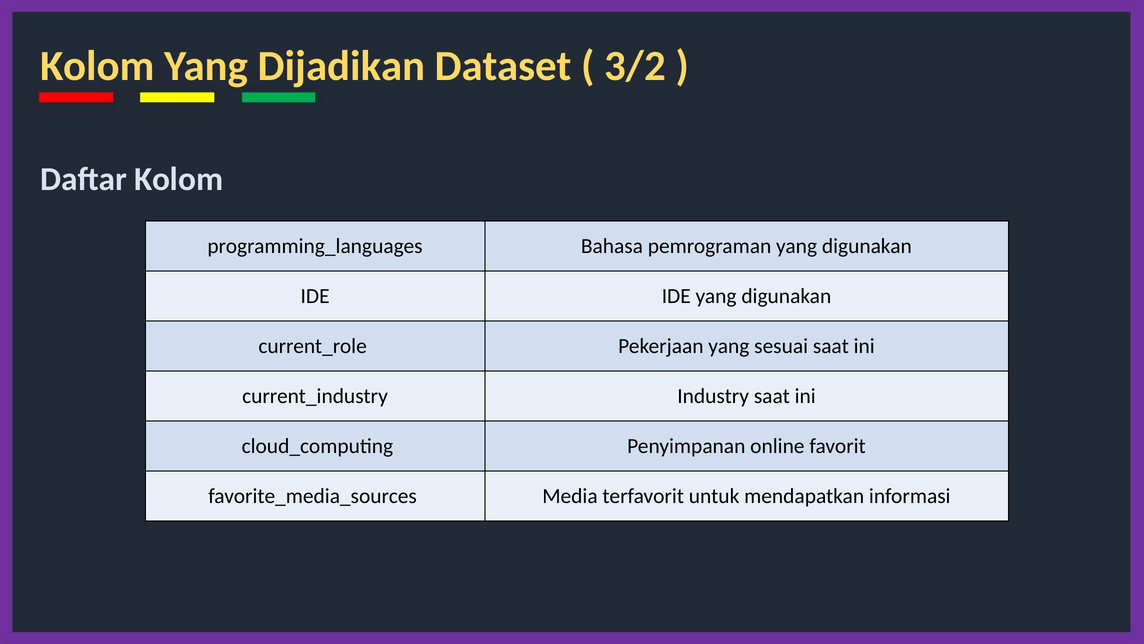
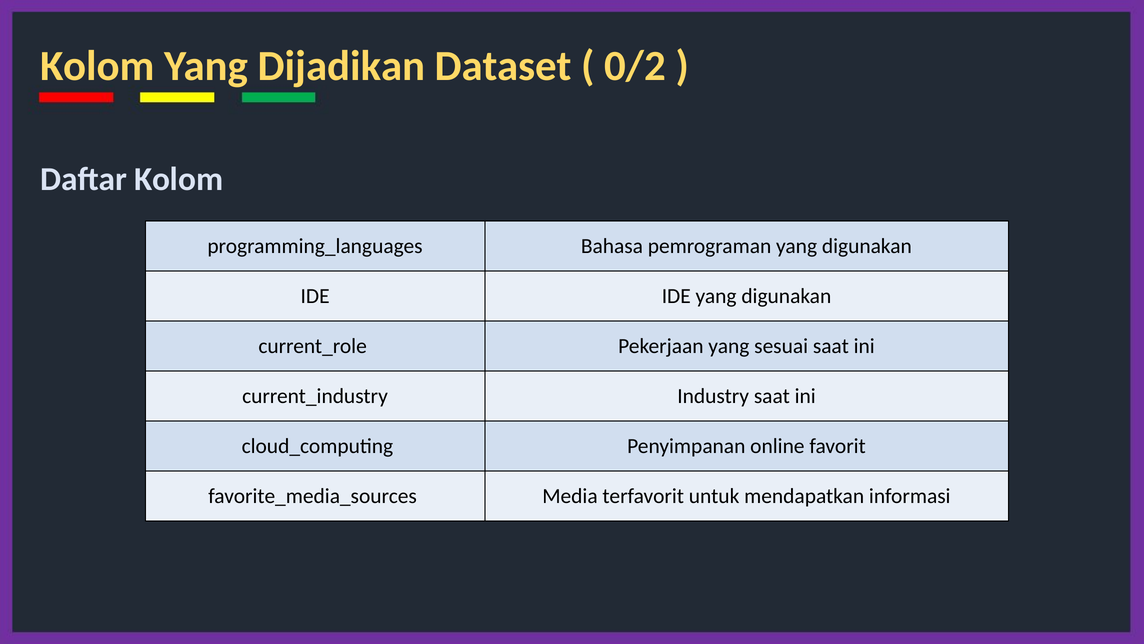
3/2: 3/2 -> 0/2
